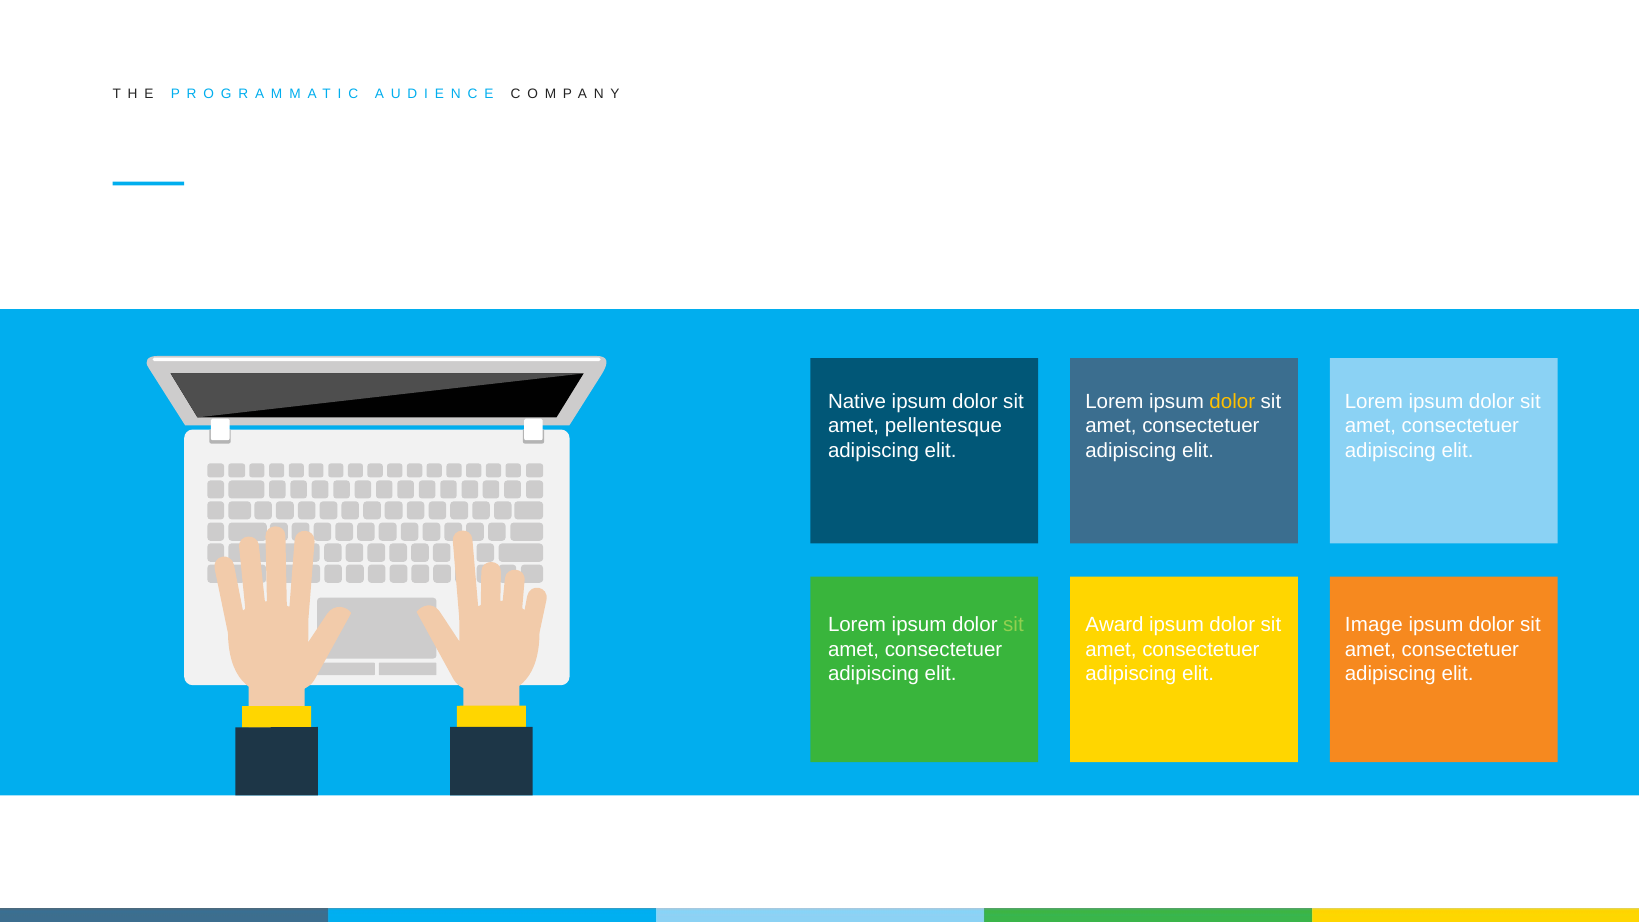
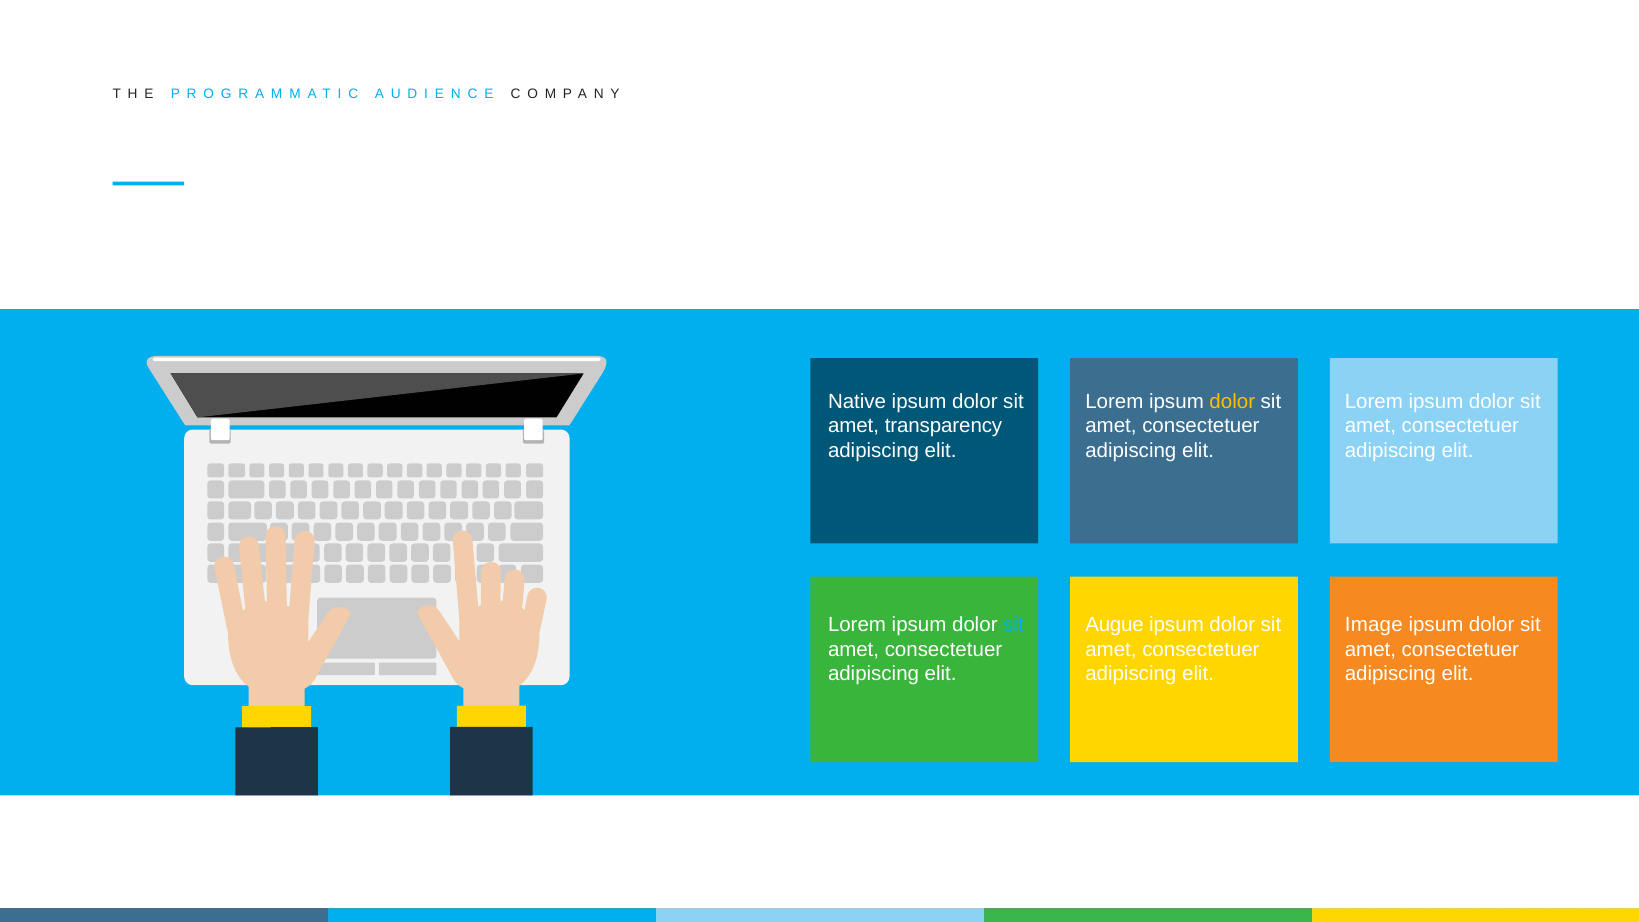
pellentesque: pellentesque -> transparency
sit at (1013, 625) colour: light green -> light blue
Award: Award -> Augue
